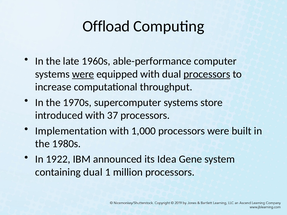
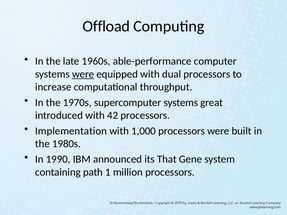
processors at (207, 74) underline: present -> none
store: store -> great
37: 37 -> 42
1922: 1922 -> 1990
Idea: Idea -> That
containing dual: dual -> path
